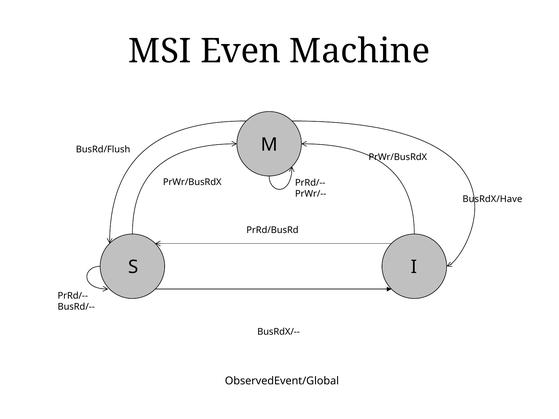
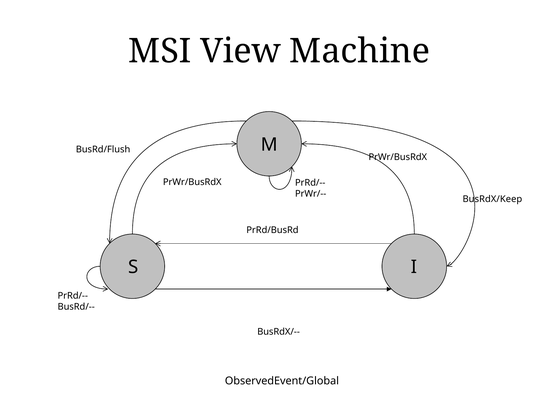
Even: Even -> View
BusRdX/Have: BusRdX/Have -> BusRdX/Keep
